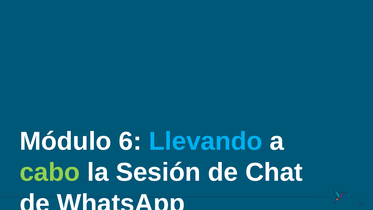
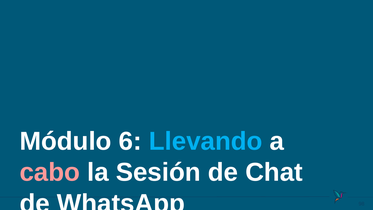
cabo colour: light green -> pink
